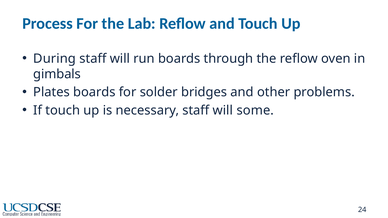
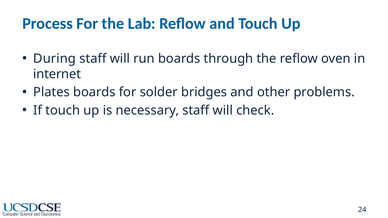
gimbals: gimbals -> internet
some: some -> check
